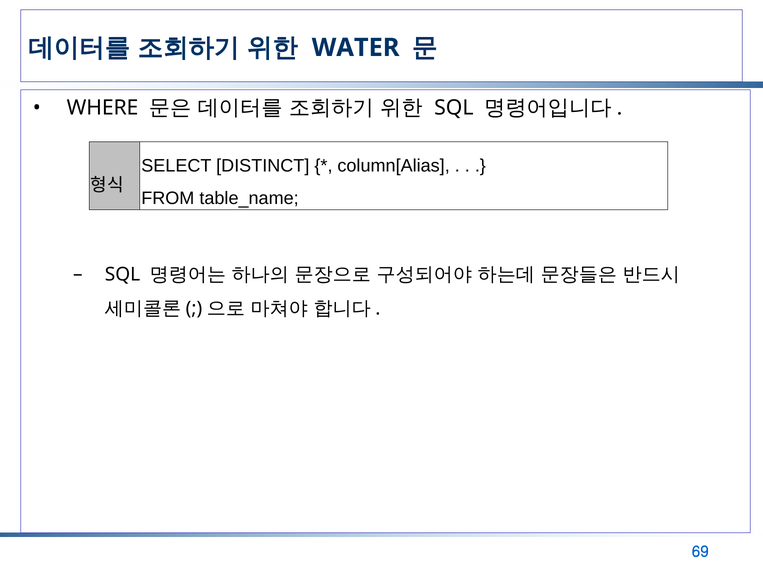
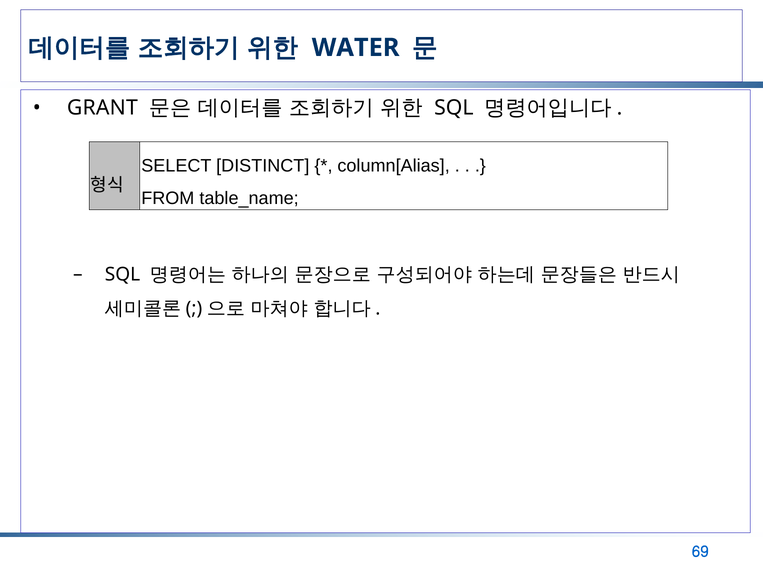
WHERE: WHERE -> GRANT
